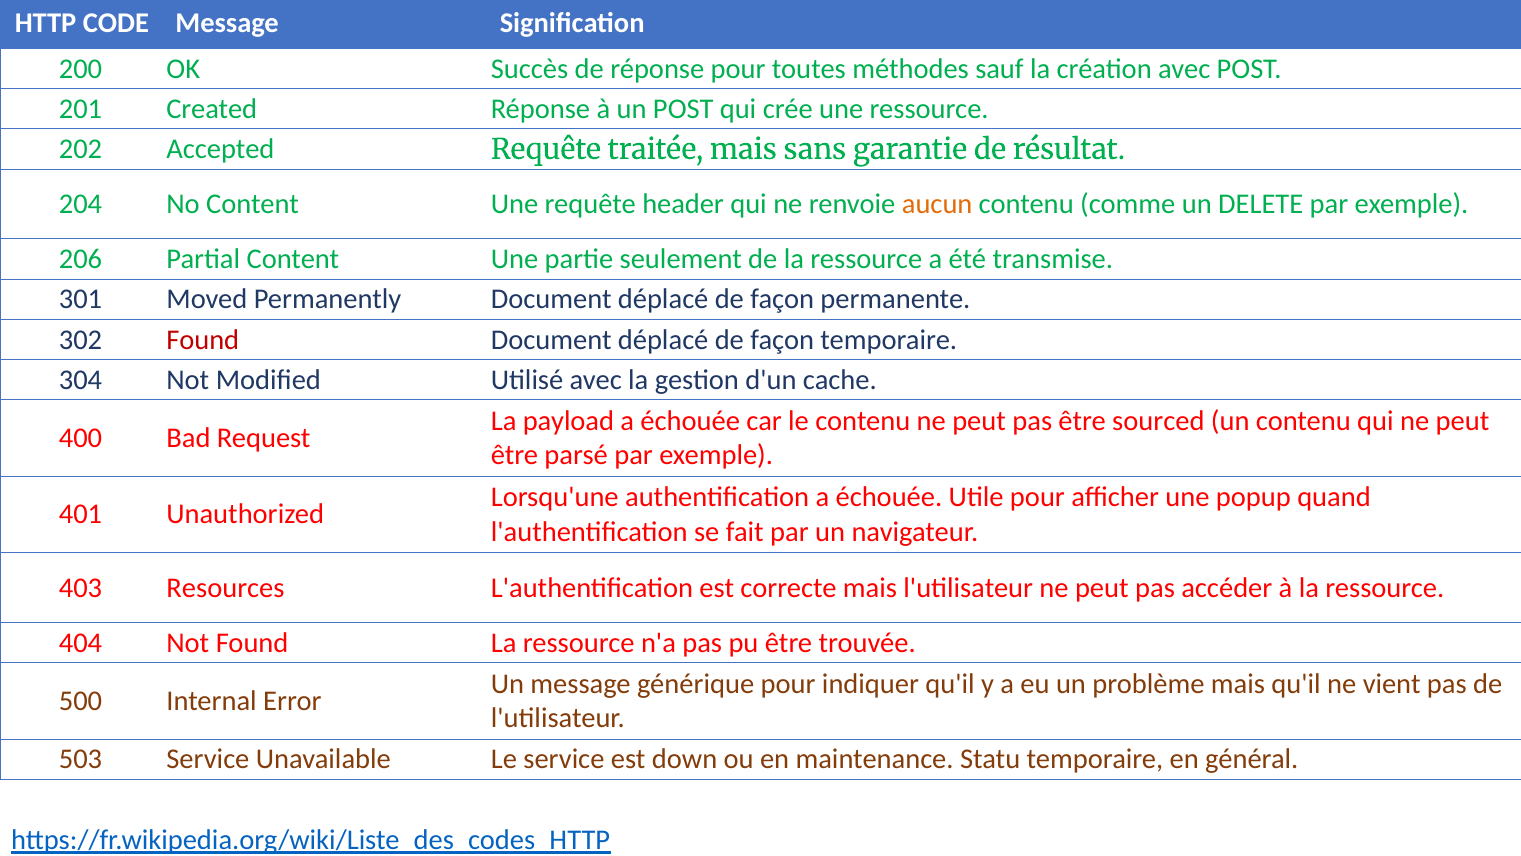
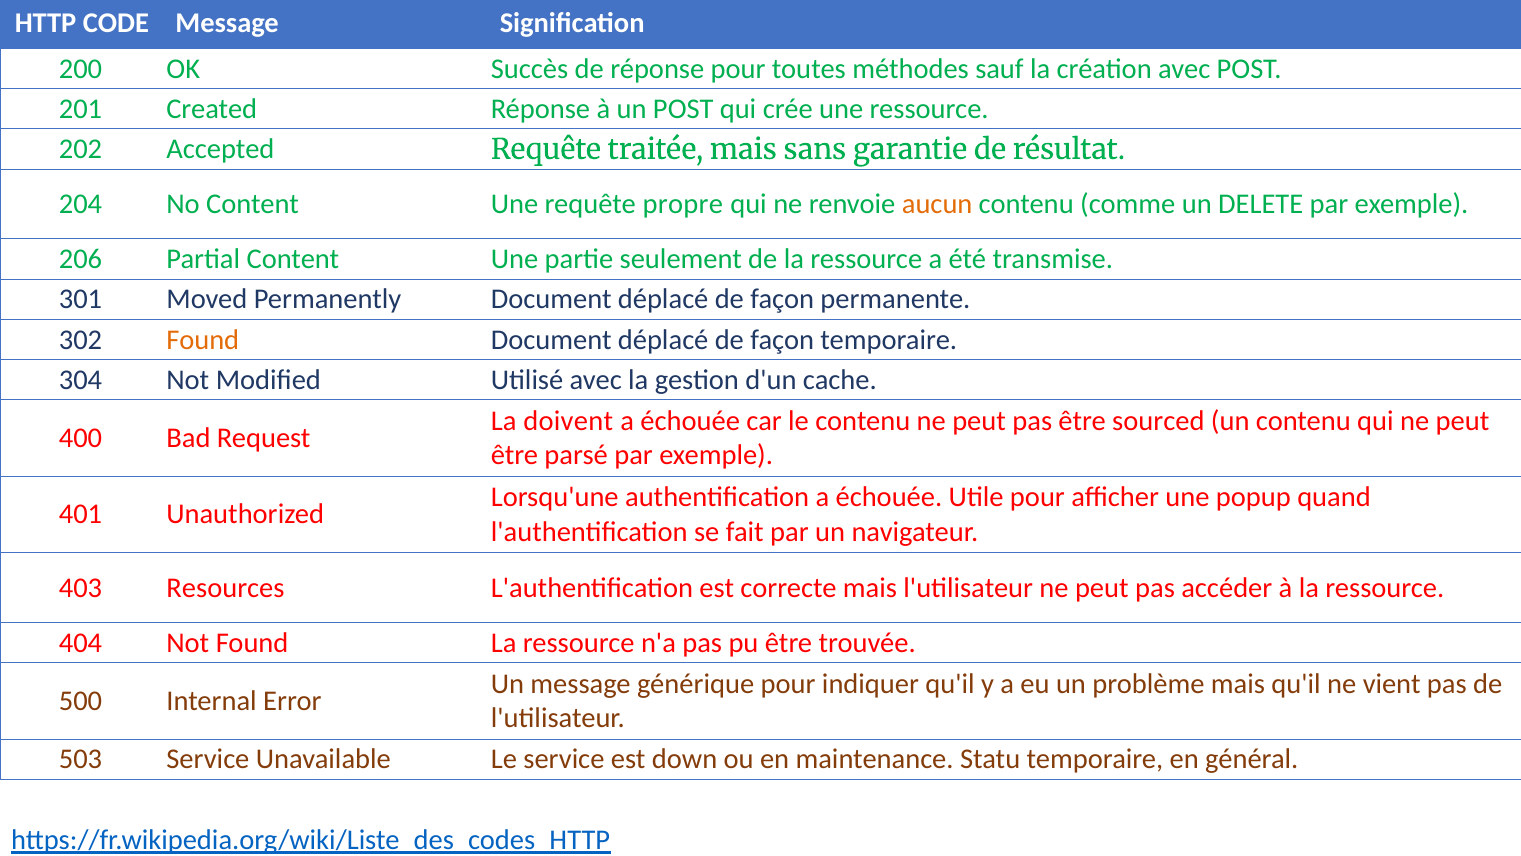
header: header -> propre
Found at (203, 339) colour: red -> orange
payload: payload -> doivent
